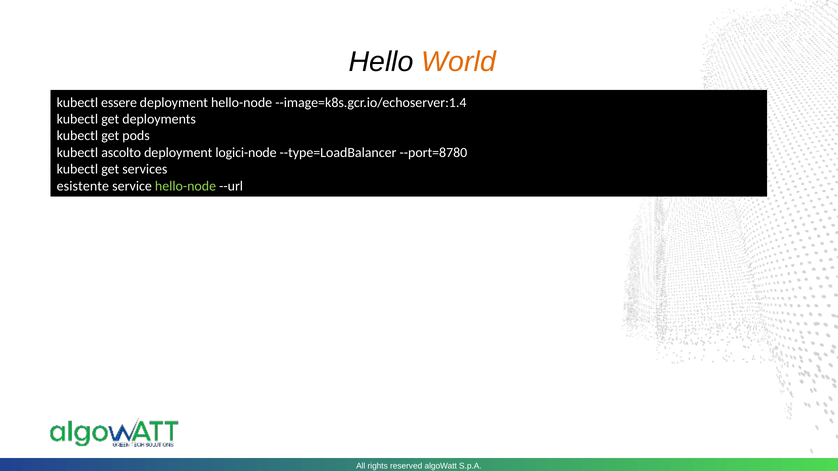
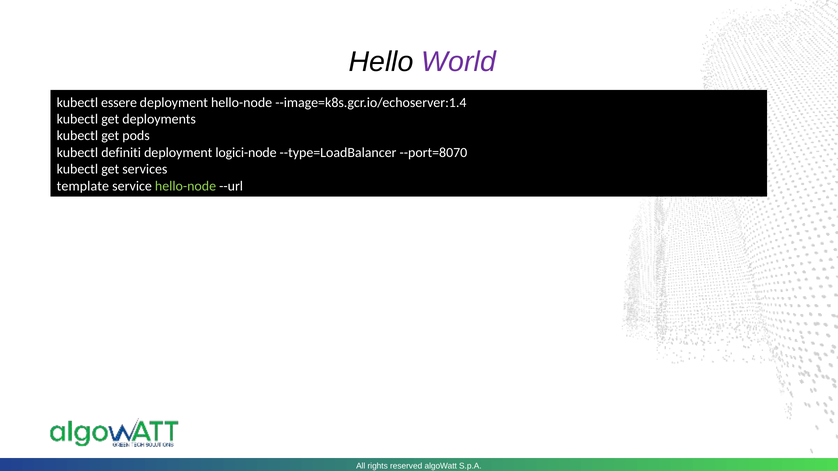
World colour: orange -> purple
ascolto: ascolto -> definiti
--port=8780: --port=8780 -> --port=8070
esistente: esistente -> template
